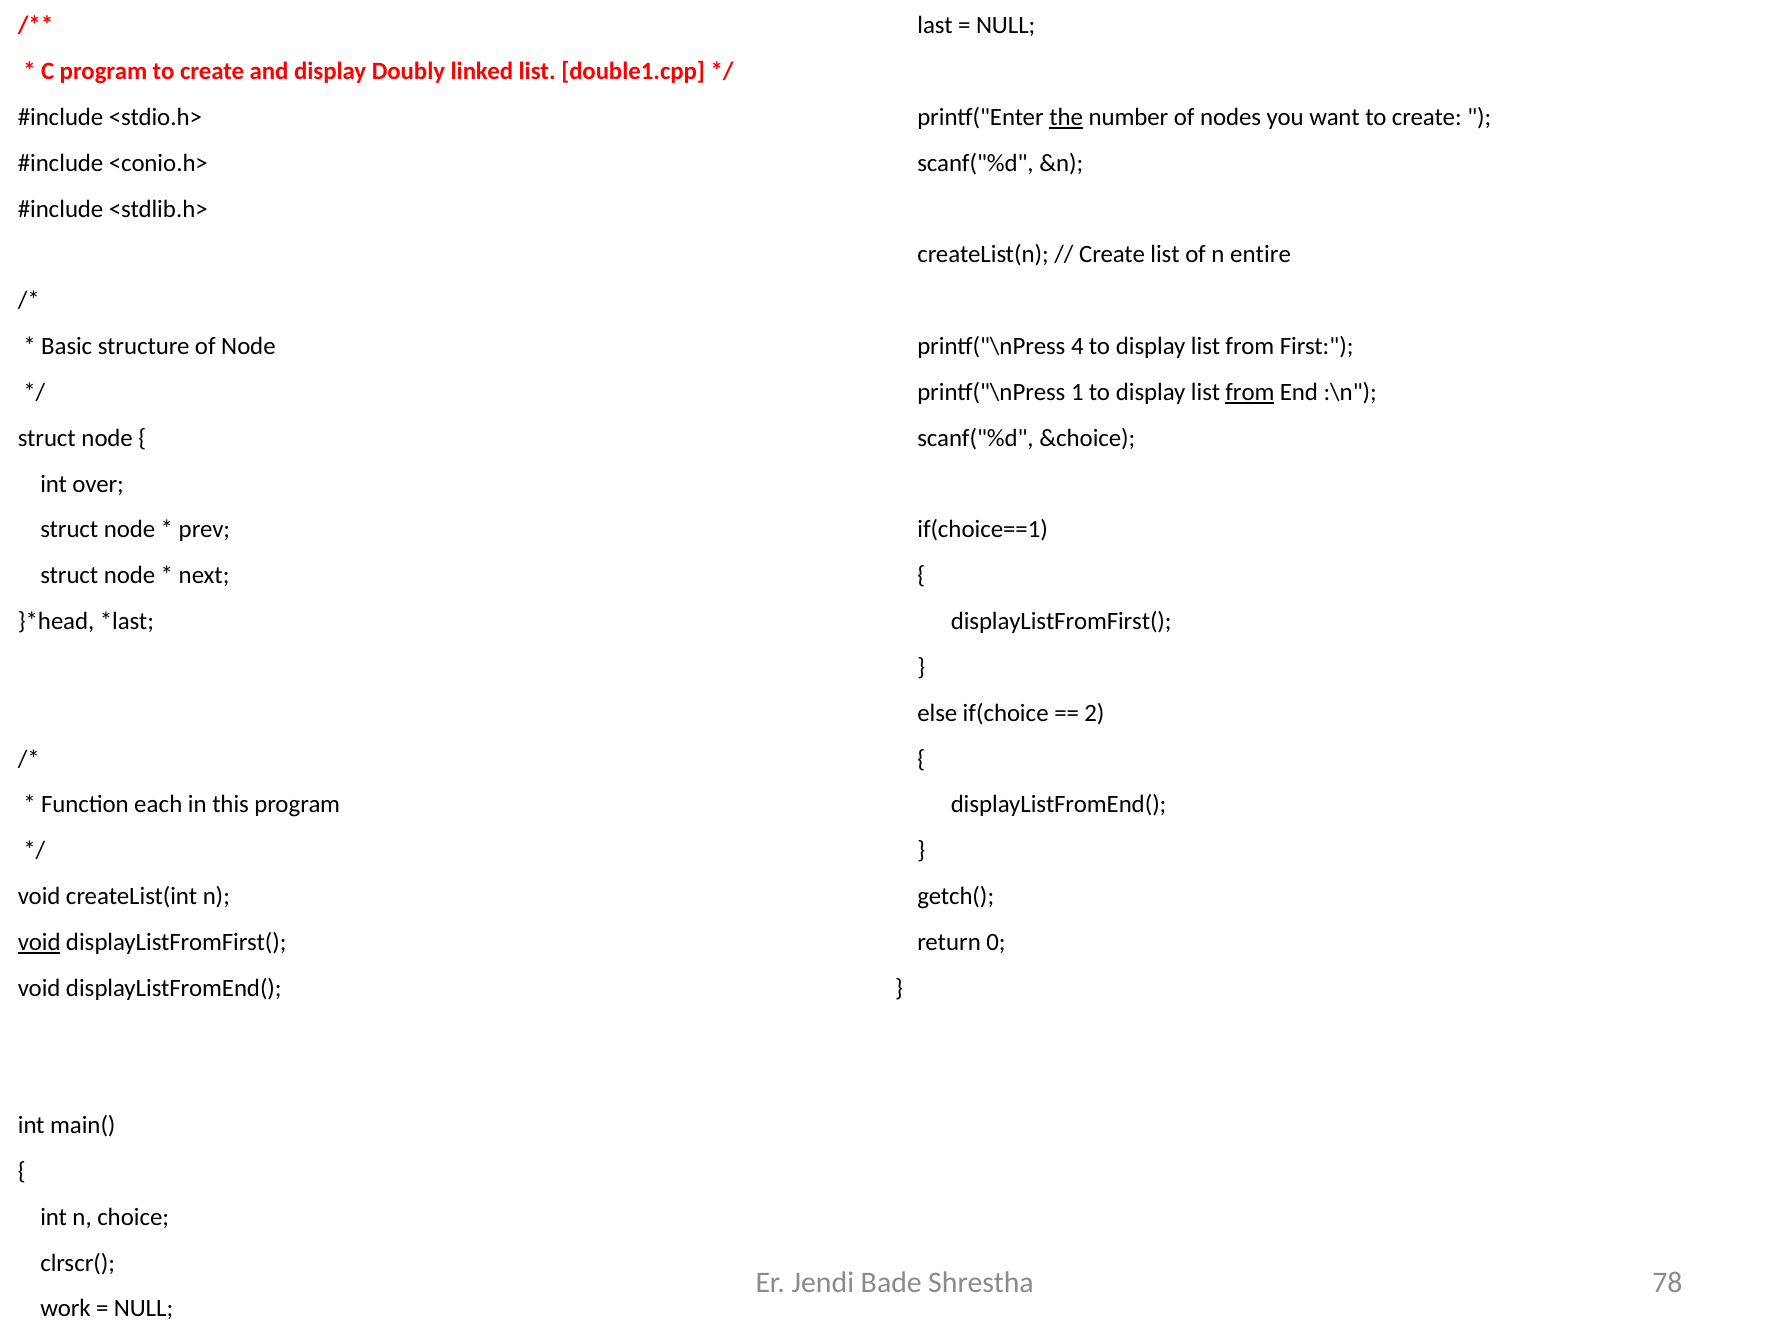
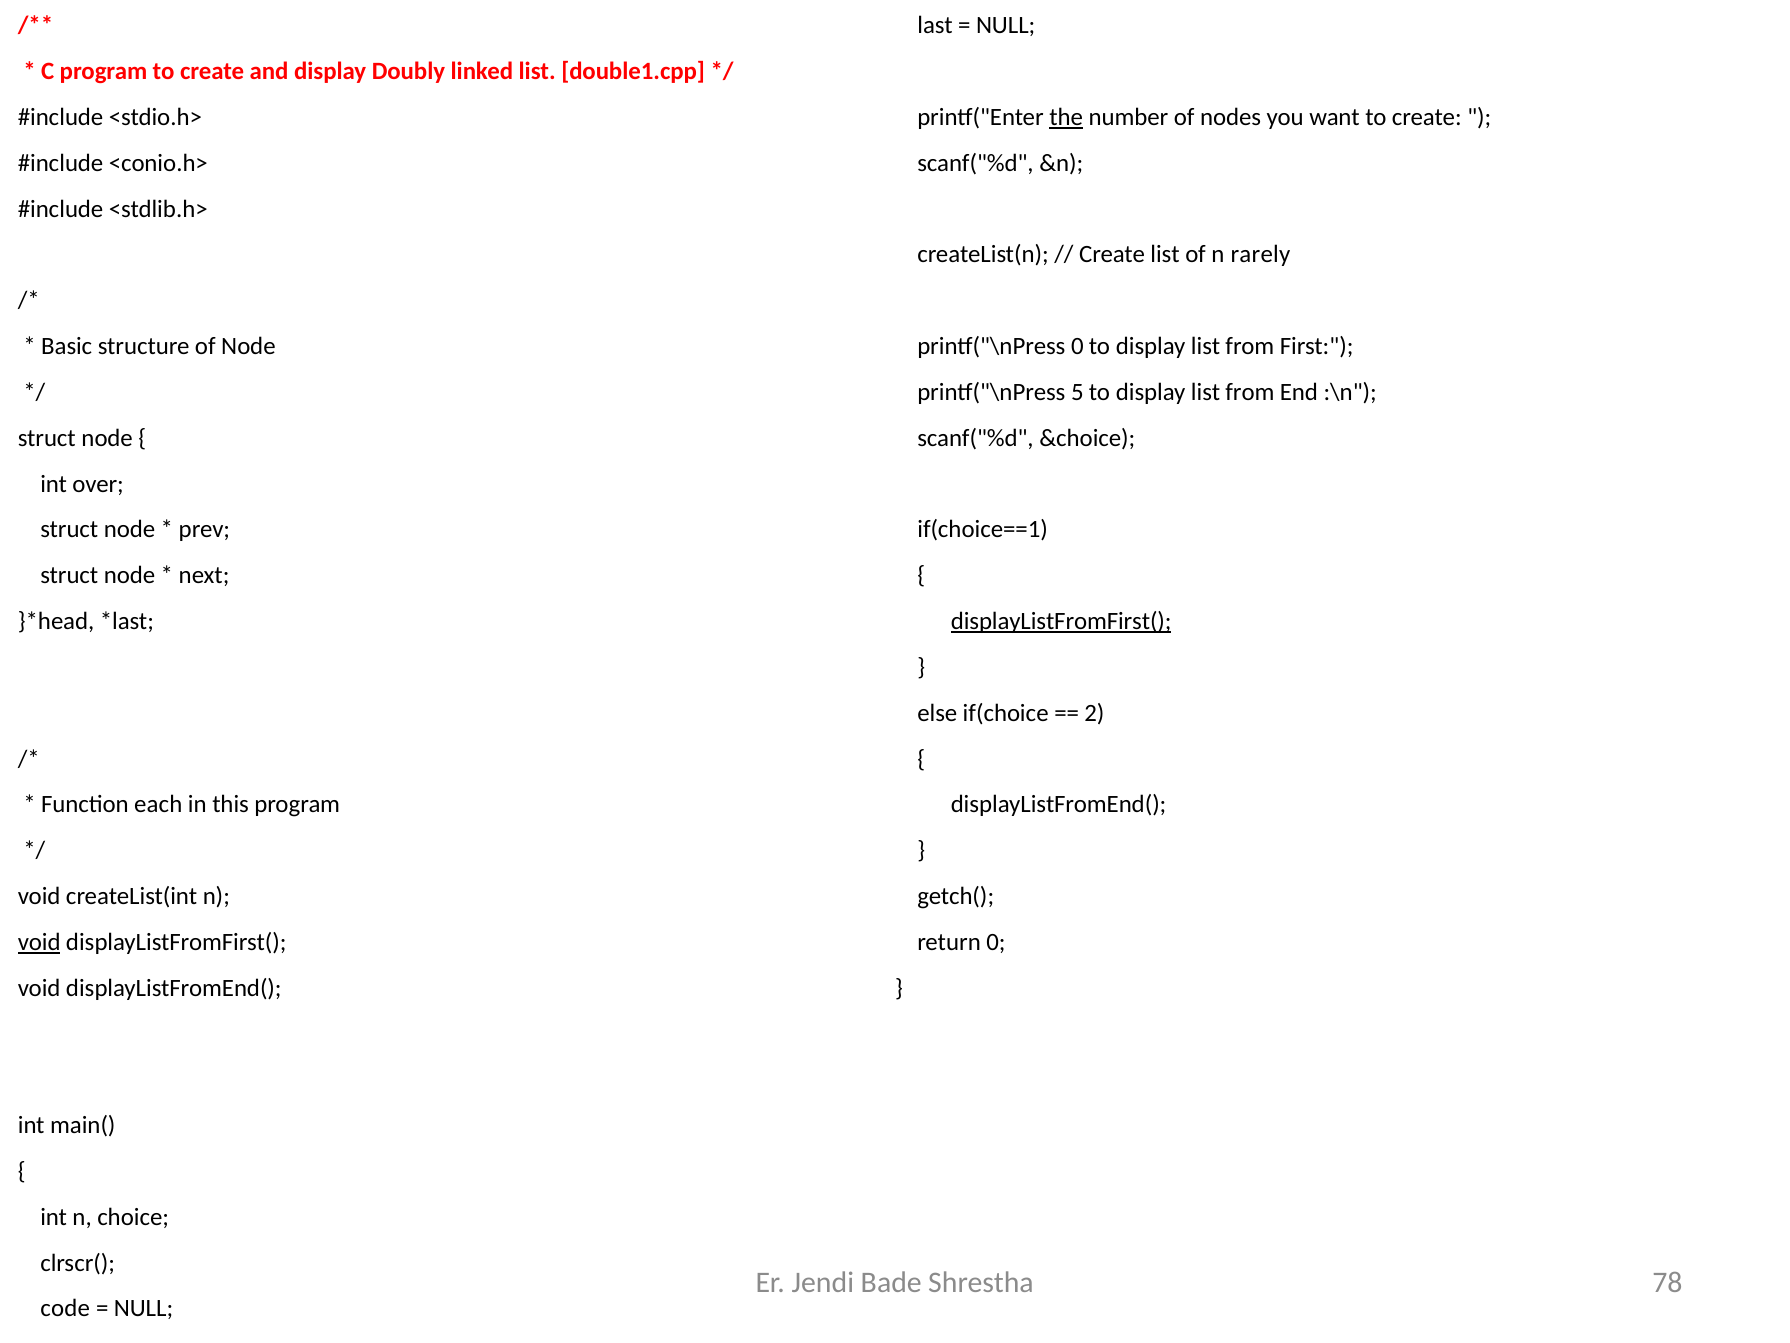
entire: entire -> rarely
printf("\nPress 4: 4 -> 0
1: 1 -> 5
from at (1250, 392) underline: present -> none
displayListFromFirst( at (1061, 621) underline: none -> present
work: work -> code
